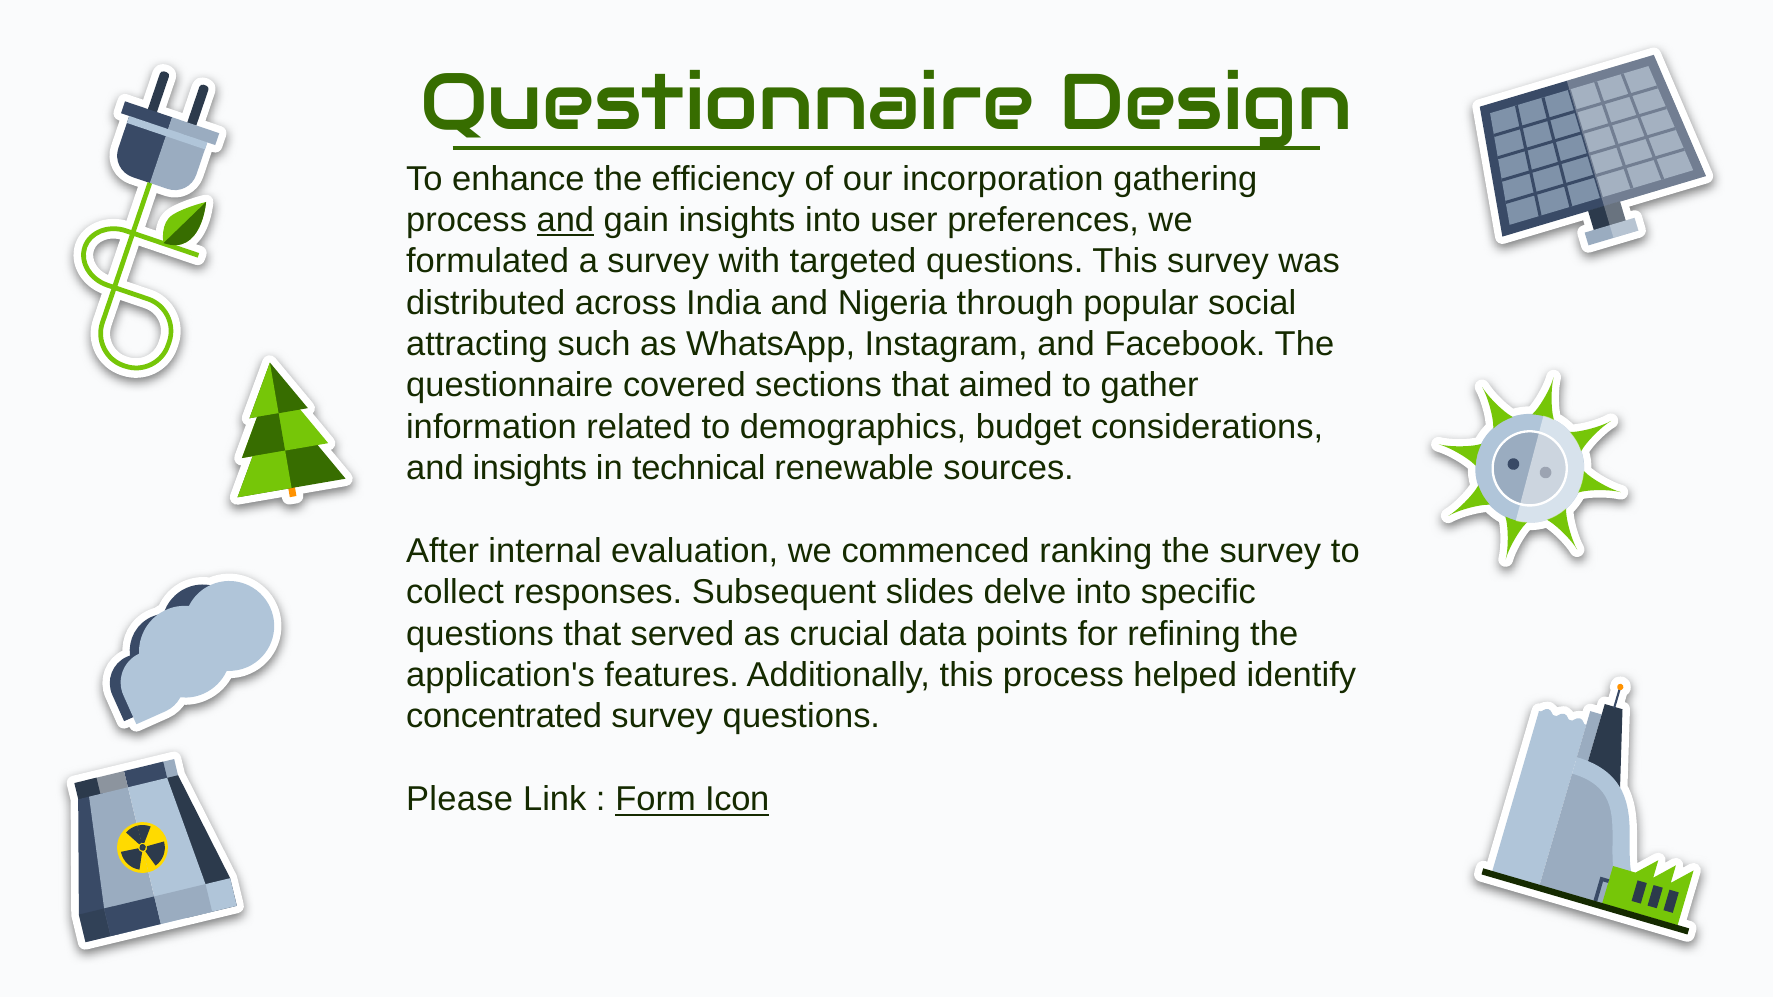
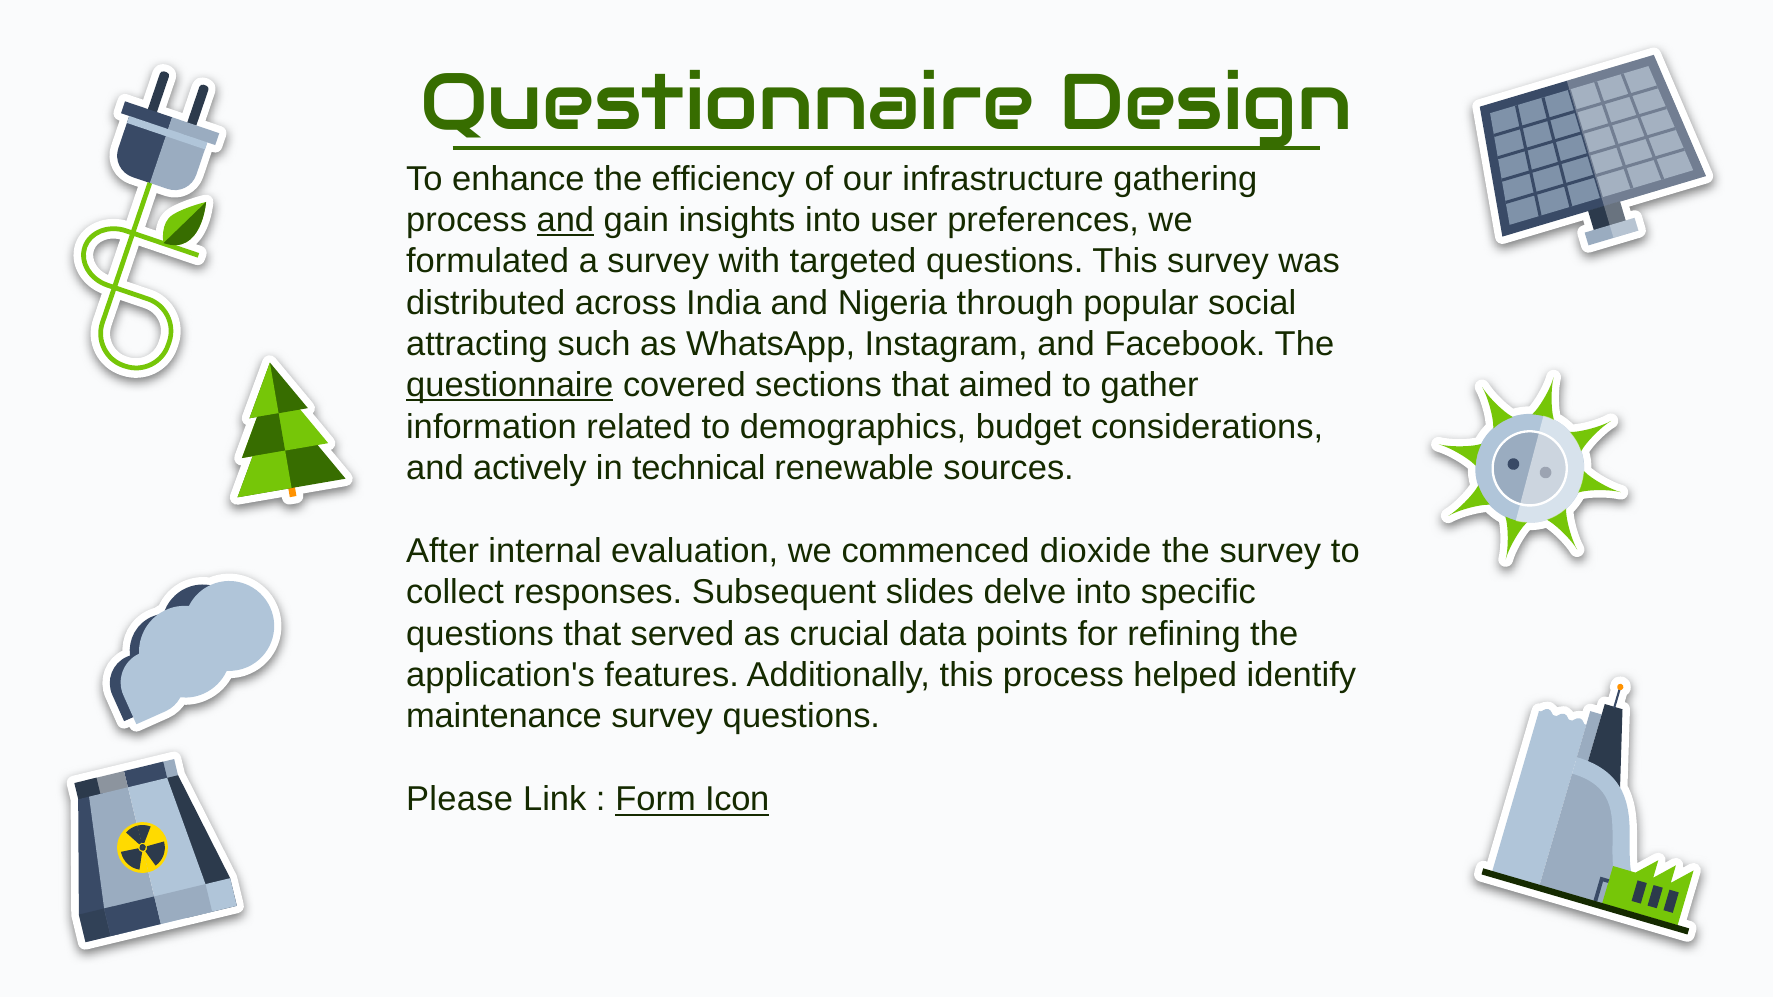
incorporation: incorporation -> infrastructure
questionnaire at (510, 386) underline: none -> present
and insights: insights -> actively
ranking: ranking -> dioxide
concentrated: concentrated -> maintenance
